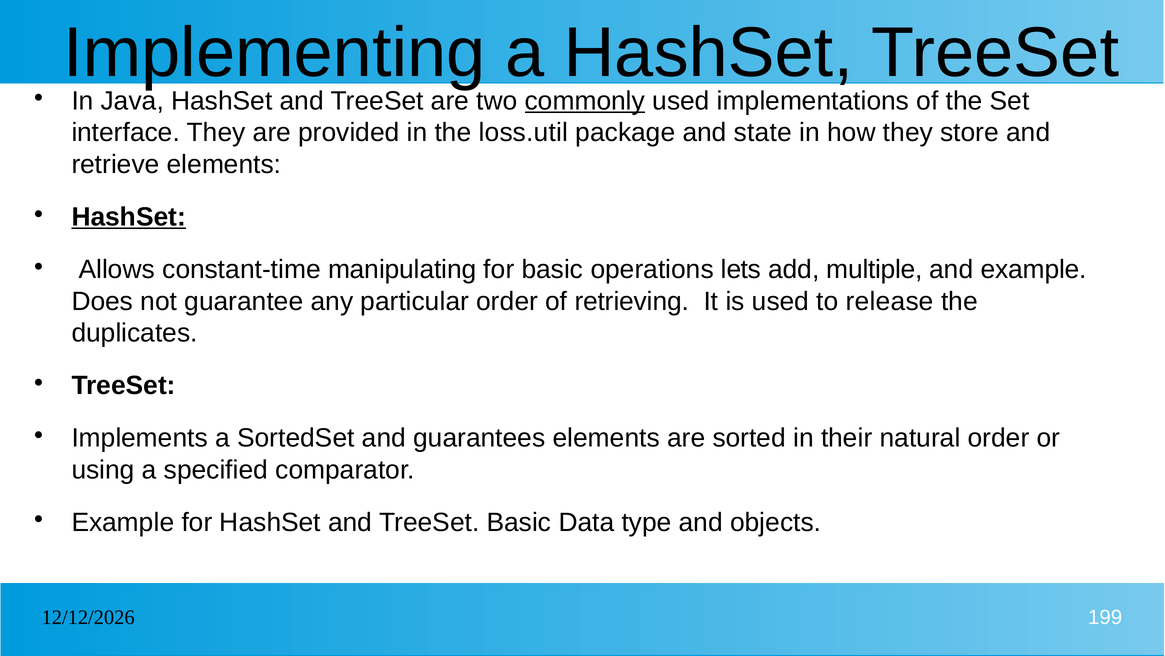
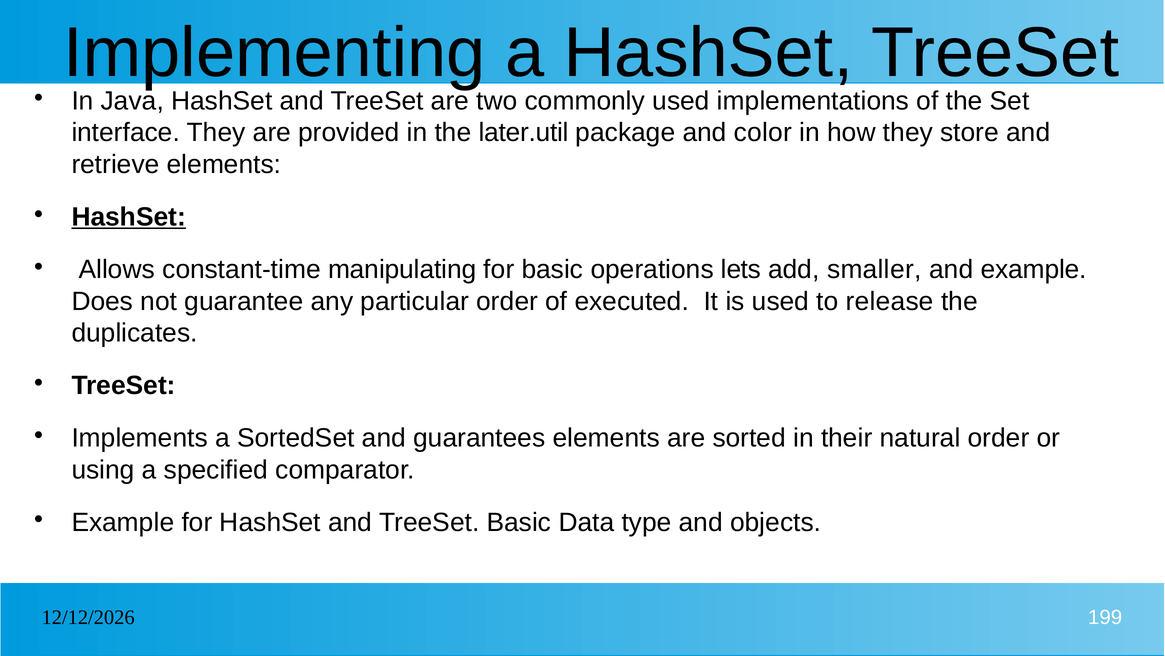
commonly underline: present -> none
loss.util: loss.util -> later.util
state: state -> color
multiple: multiple -> smaller
retrieving: retrieving -> executed
